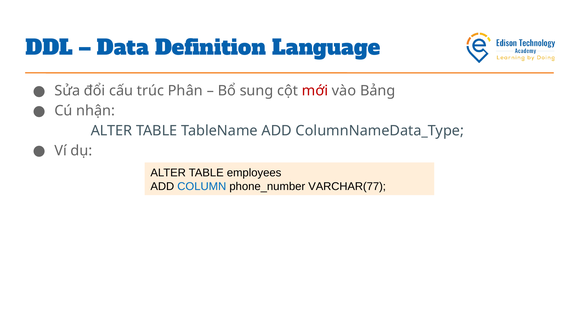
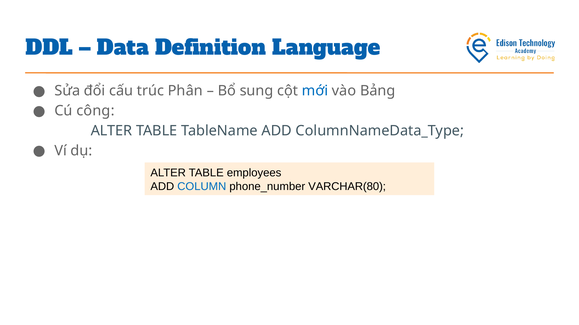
mới colour: red -> blue
nhận: nhận -> công
VARCHAR(77: VARCHAR(77 -> VARCHAR(80
